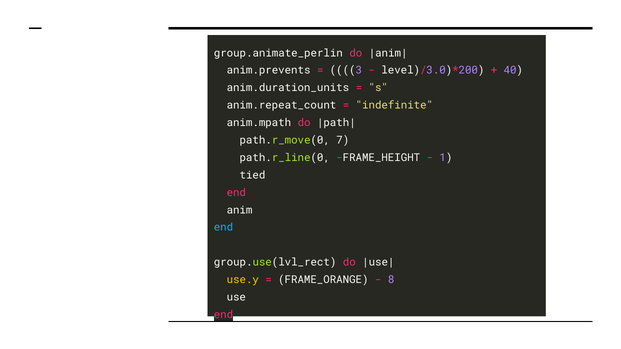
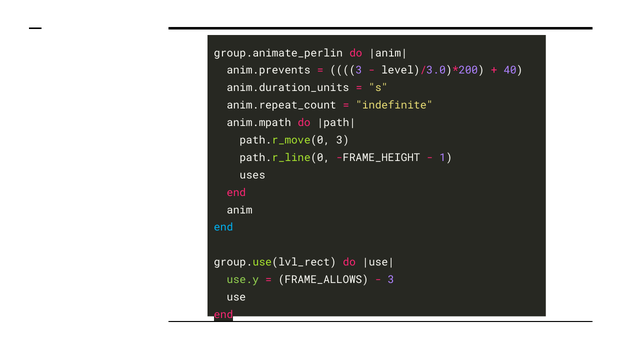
path.r_move(0 7: 7 -> 3
tied: tied -> uses
use.y colour: yellow -> light green
FRAME_ORANGE: FRAME_ORANGE -> FRAME_ALLOWS
8 at (391, 280): 8 -> 3
